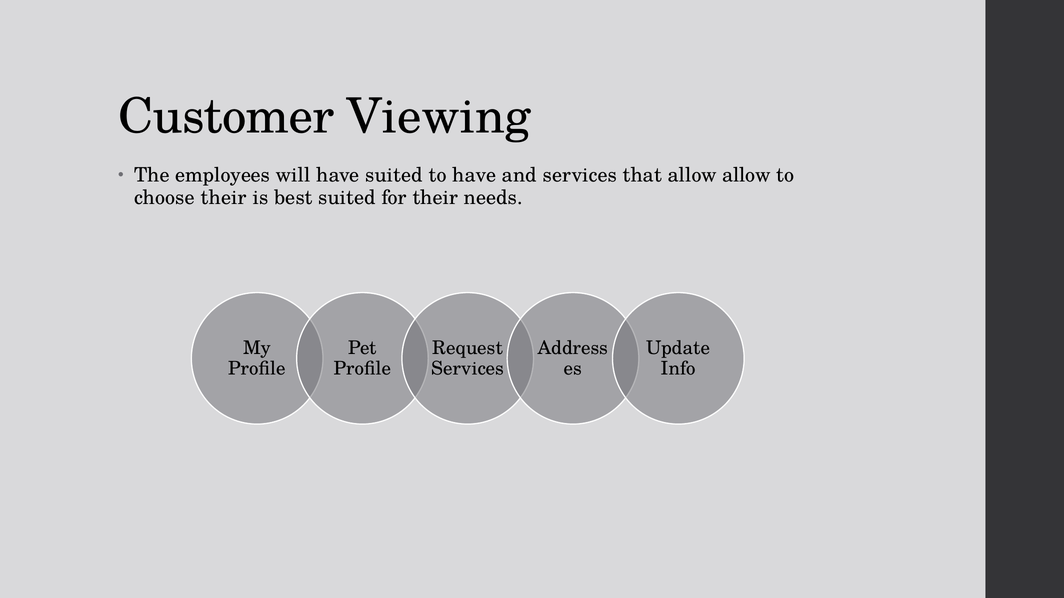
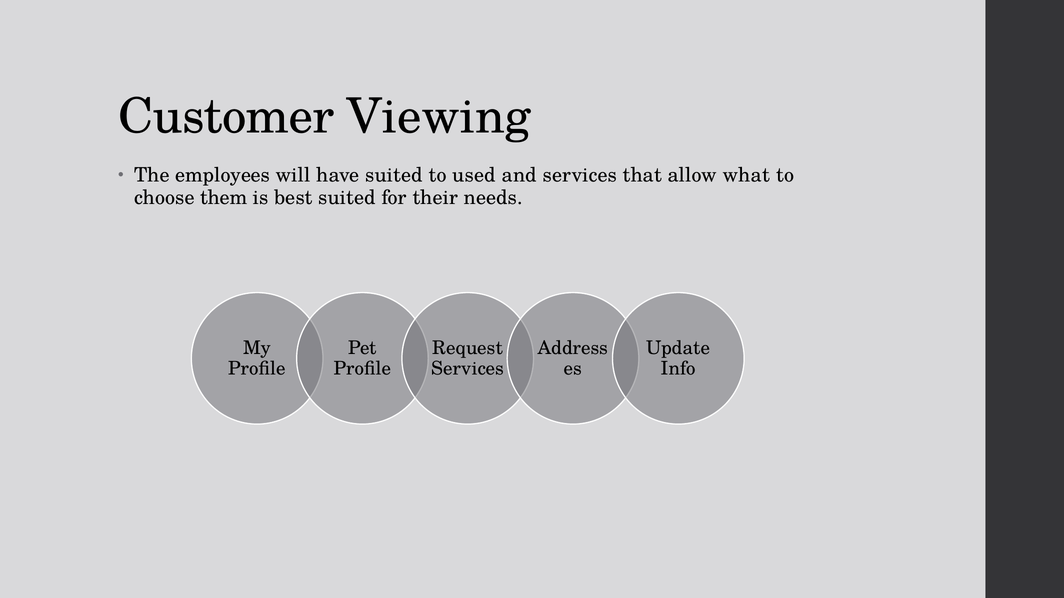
to have: have -> used
allow allow: allow -> what
choose their: their -> them
